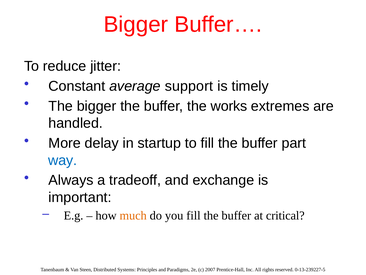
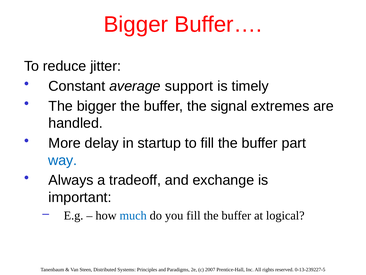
works: works -> signal
much colour: orange -> blue
critical: critical -> logical
